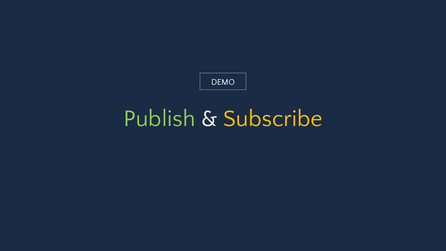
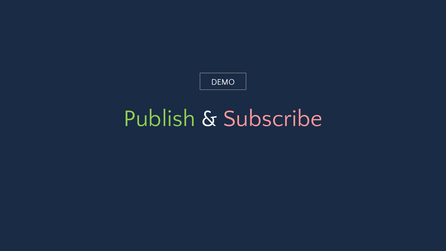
Subscribe colour: yellow -> pink
